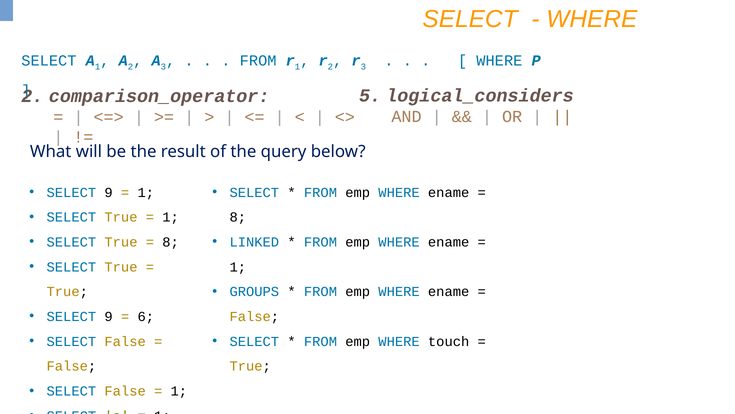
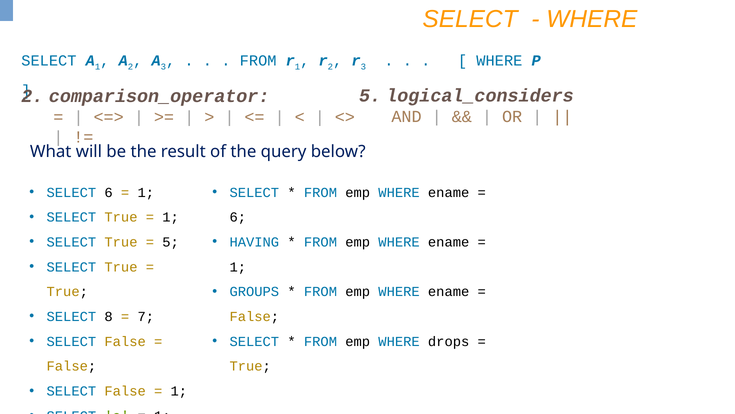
9 at (109, 192): 9 -> 6
8 at (238, 217): 8 -> 6
8 at (171, 242): 8 -> 5
LINKED: LINKED -> HAVING
9 at (109, 316): 9 -> 8
6: 6 -> 7
touch: touch -> drops
